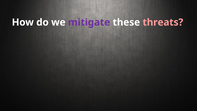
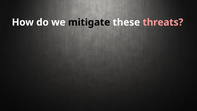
mitigate colour: purple -> black
